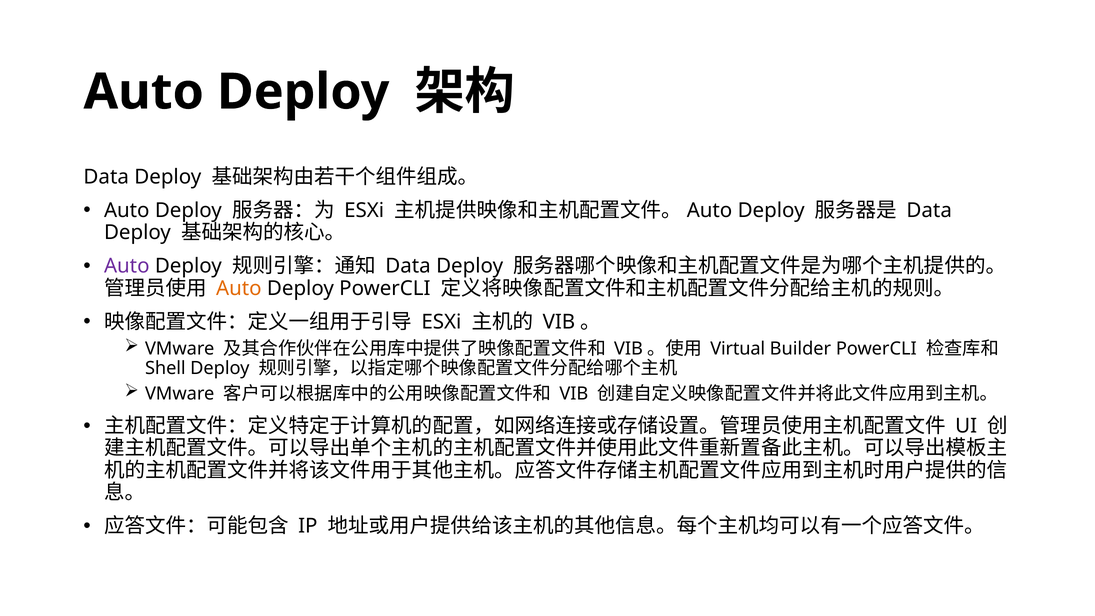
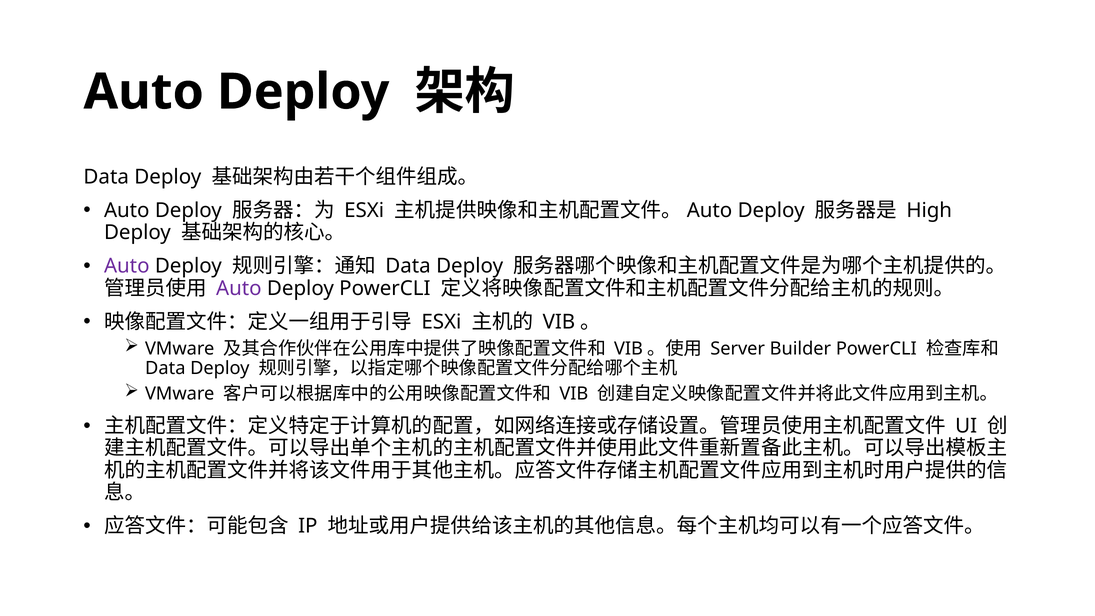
Data at (929, 210): Data -> High
Auto at (239, 288) colour: orange -> purple
Virtual: Virtual -> Server
Shell at (165, 368): Shell -> Data
